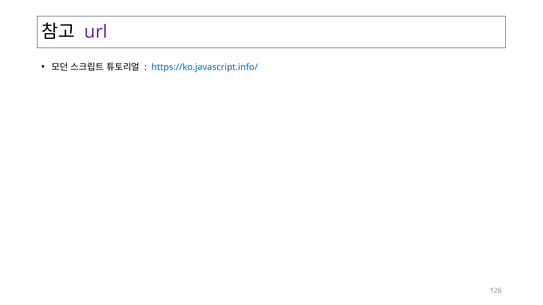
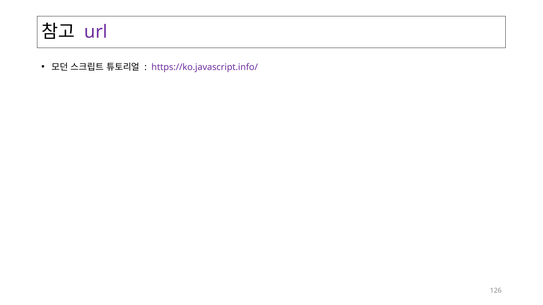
https://ko.javascript.info/ colour: blue -> purple
